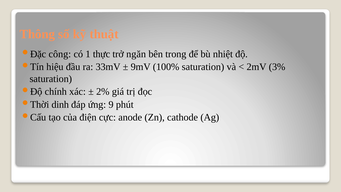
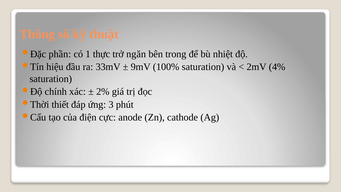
công: công -> phần
3%: 3% -> 4%
dinh: dinh -> thiết
9: 9 -> 3
